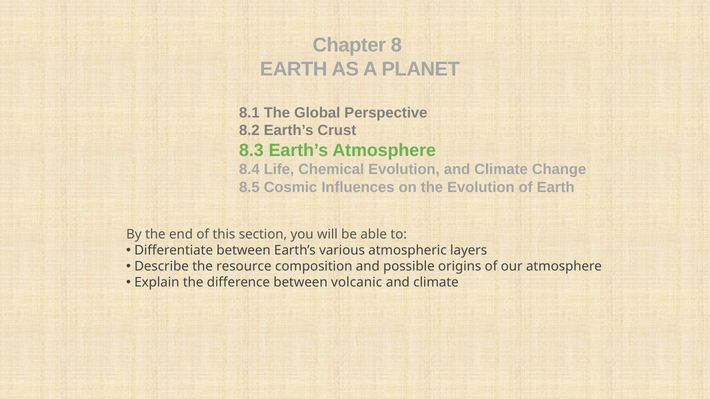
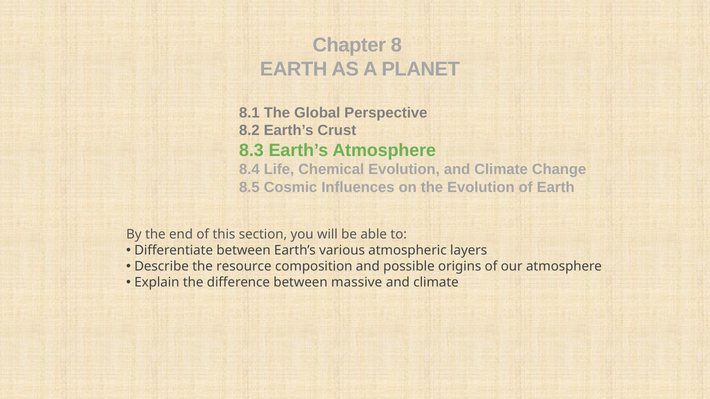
volcanic: volcanic -> massive
